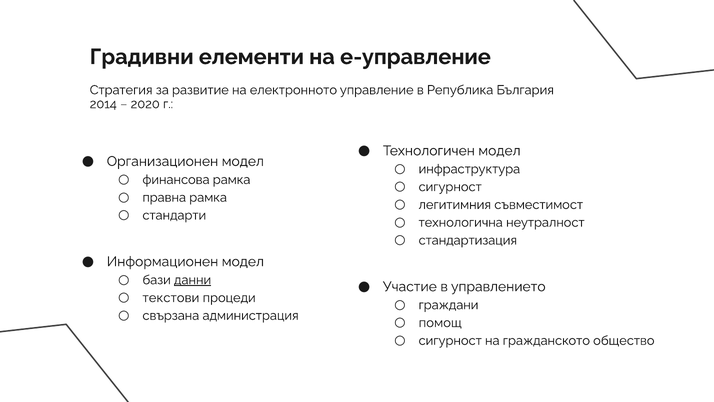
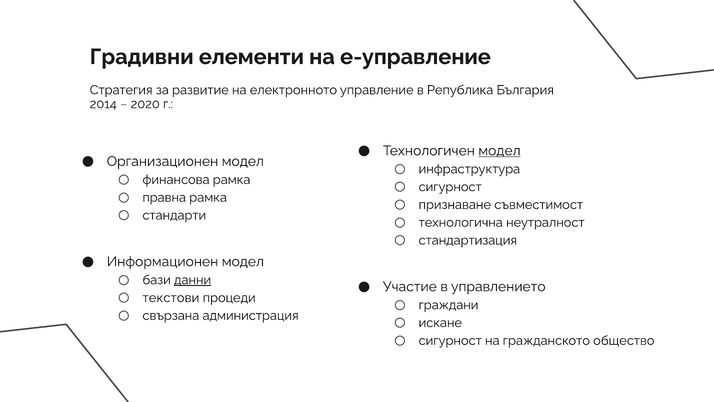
модел at (499, 151) underline: none -> present
легитимния: легитимния -> признаване
помощ: помощ -> искане
